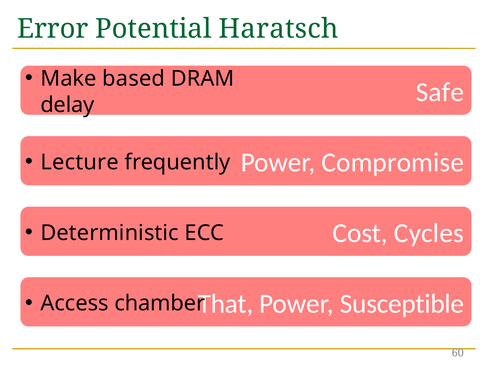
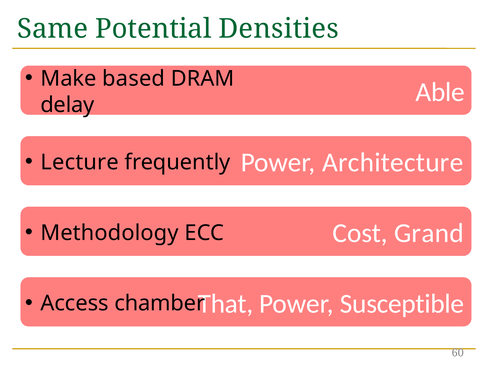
Error: Error -> Same
Haratsch: Haratsch -> Densities
Safe: Safe -> Able
Compromise: Compromise -> Architecture
Deterministic: Deterministic -> Methodology
Cycles: Cycles -> Grand
